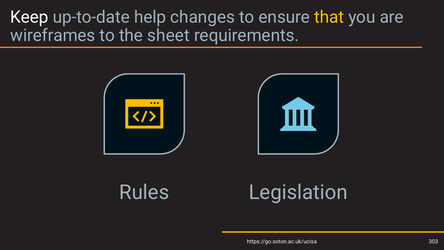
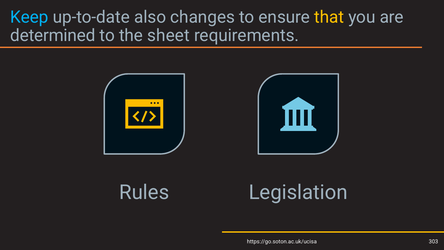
Keep colour: white -> light blue
help: help -> also
wireframes: wireframes -> determined
